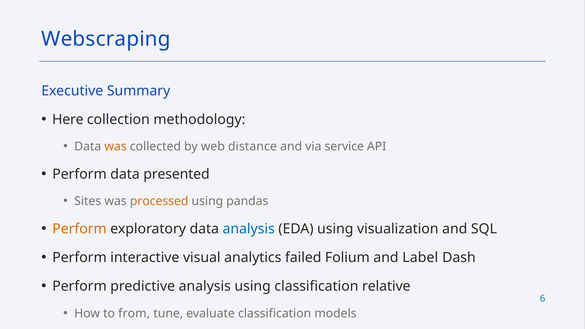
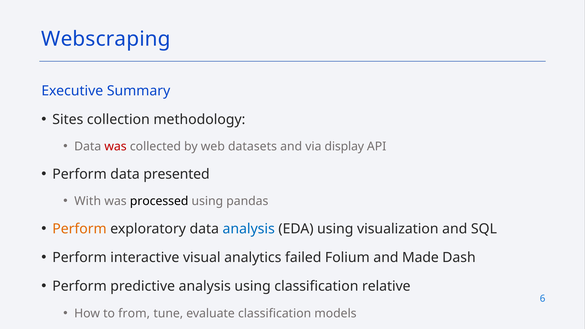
Here: Here -> Sites
was at (116, 147) colour: orange -> red
distance: distance -> datasets
service: service -> display
Sites: Sites -> With
processed colour: orange -> black
Label: Label -> Made
